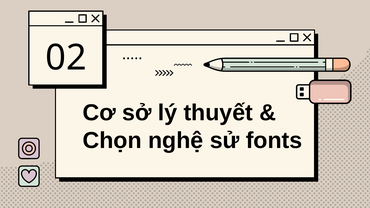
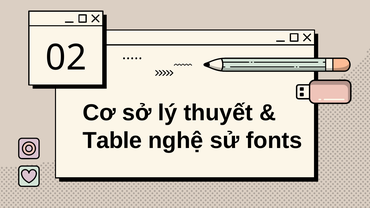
Chọn: Chọn -> Table
